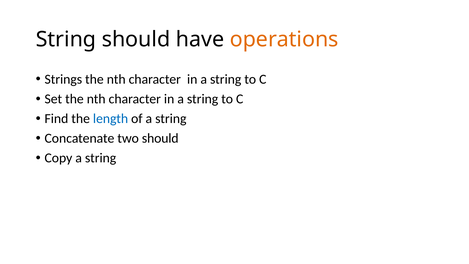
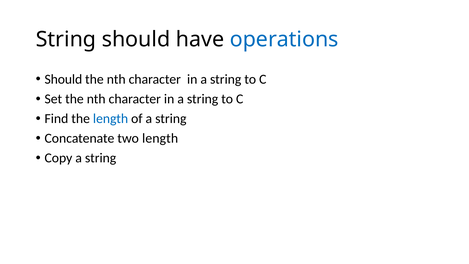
operations colour: orange -> blue
Strings at (63, 79): Strings -> Should
two should: should -> length
